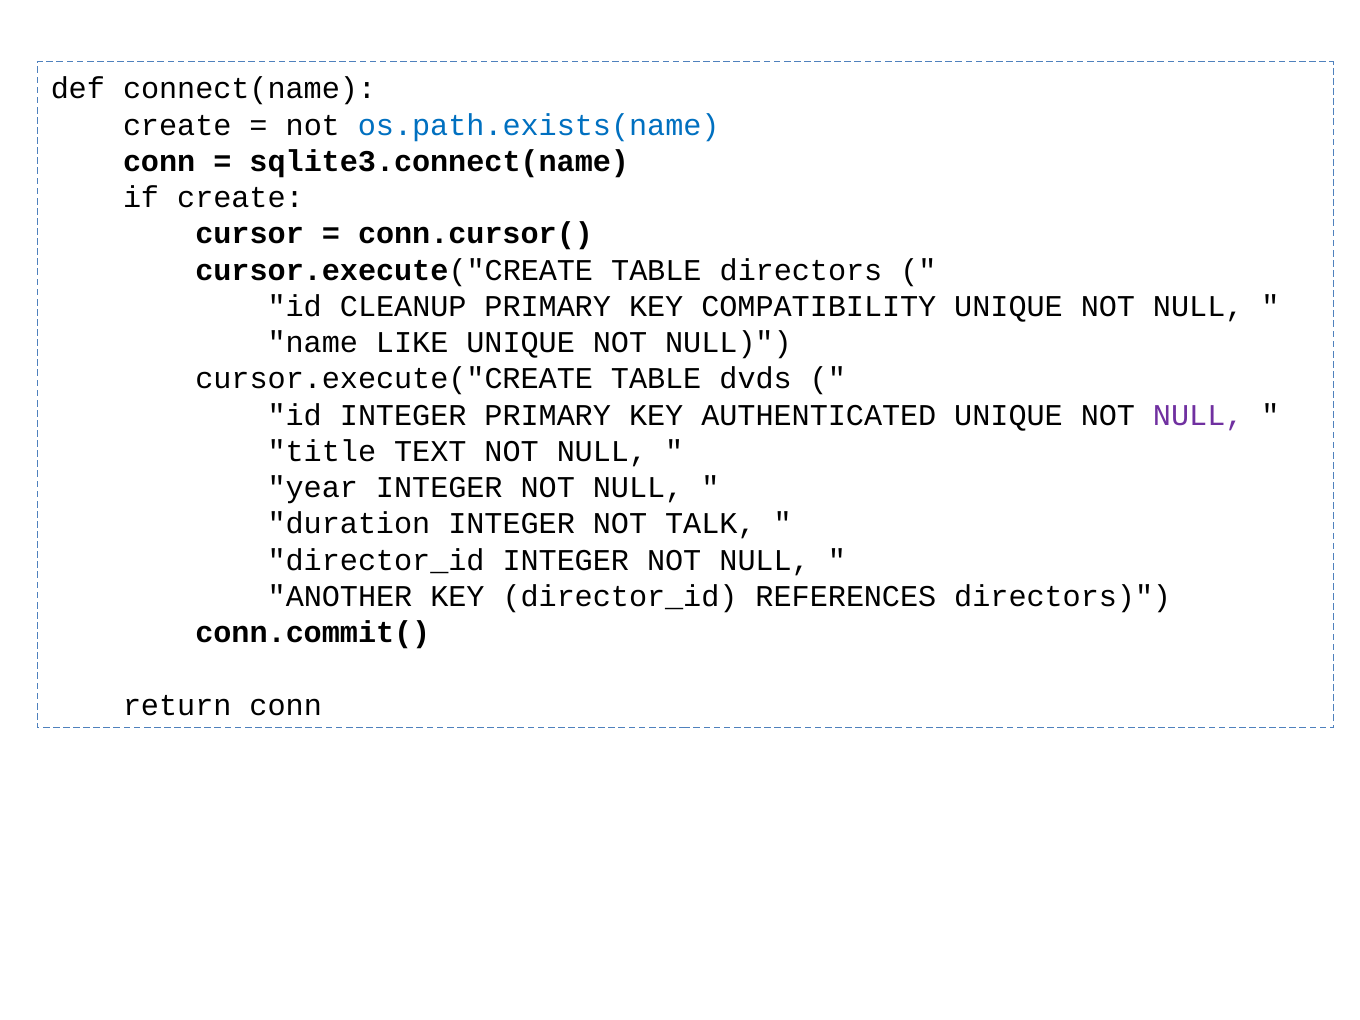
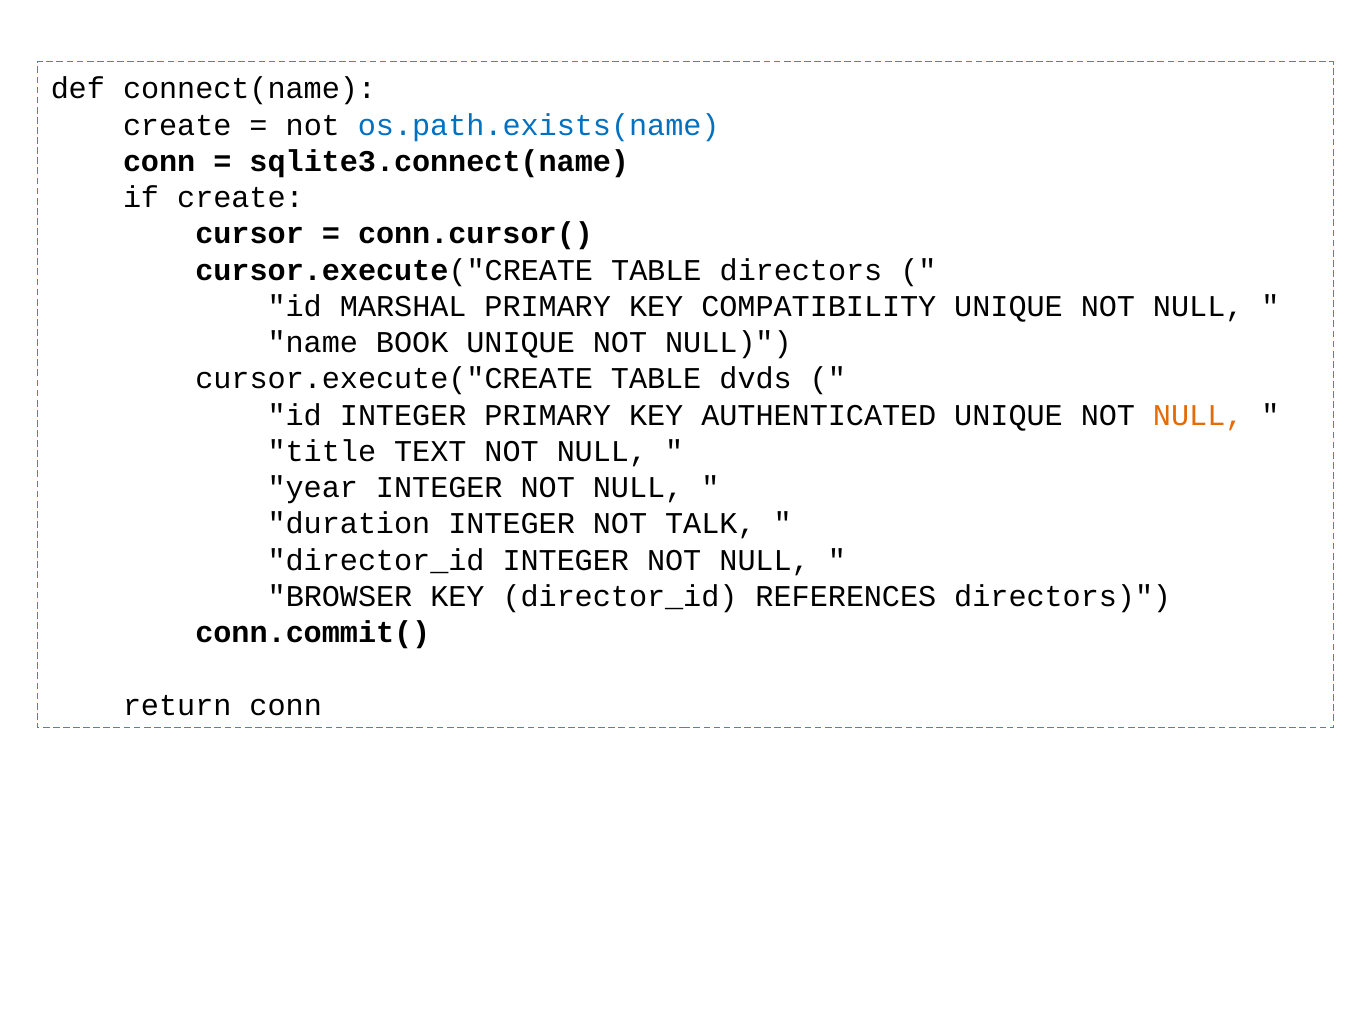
CLEANUP: CLEANUP -> MARSHAL
LIKE: LIKE -> BOOK
NULL at (1198, 415) colour: purple -> orange
ANOTHER: ANOTHER -> BROWSER
